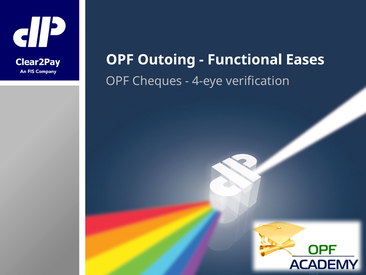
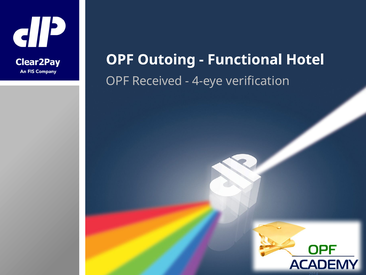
Eases: Eases -> Hotel
Cheques: Cheques -> Received
